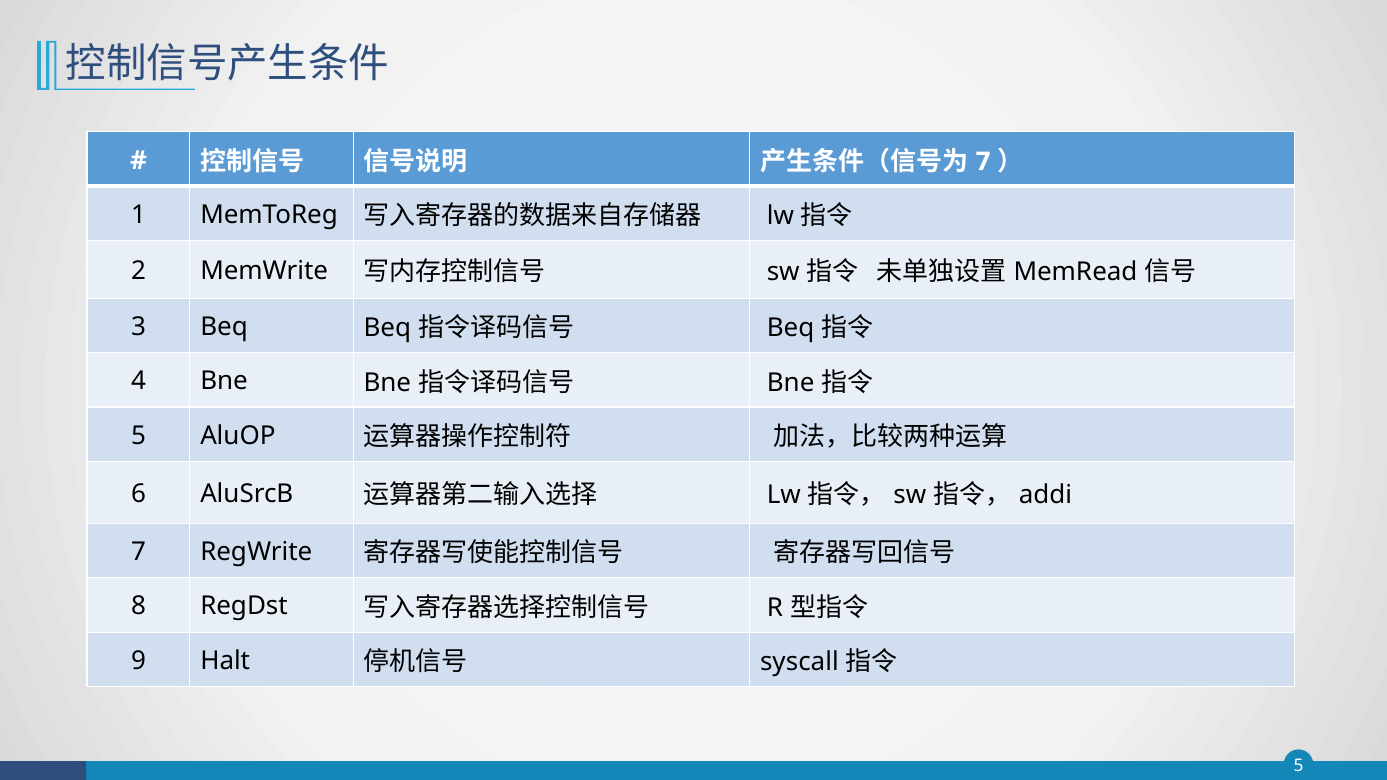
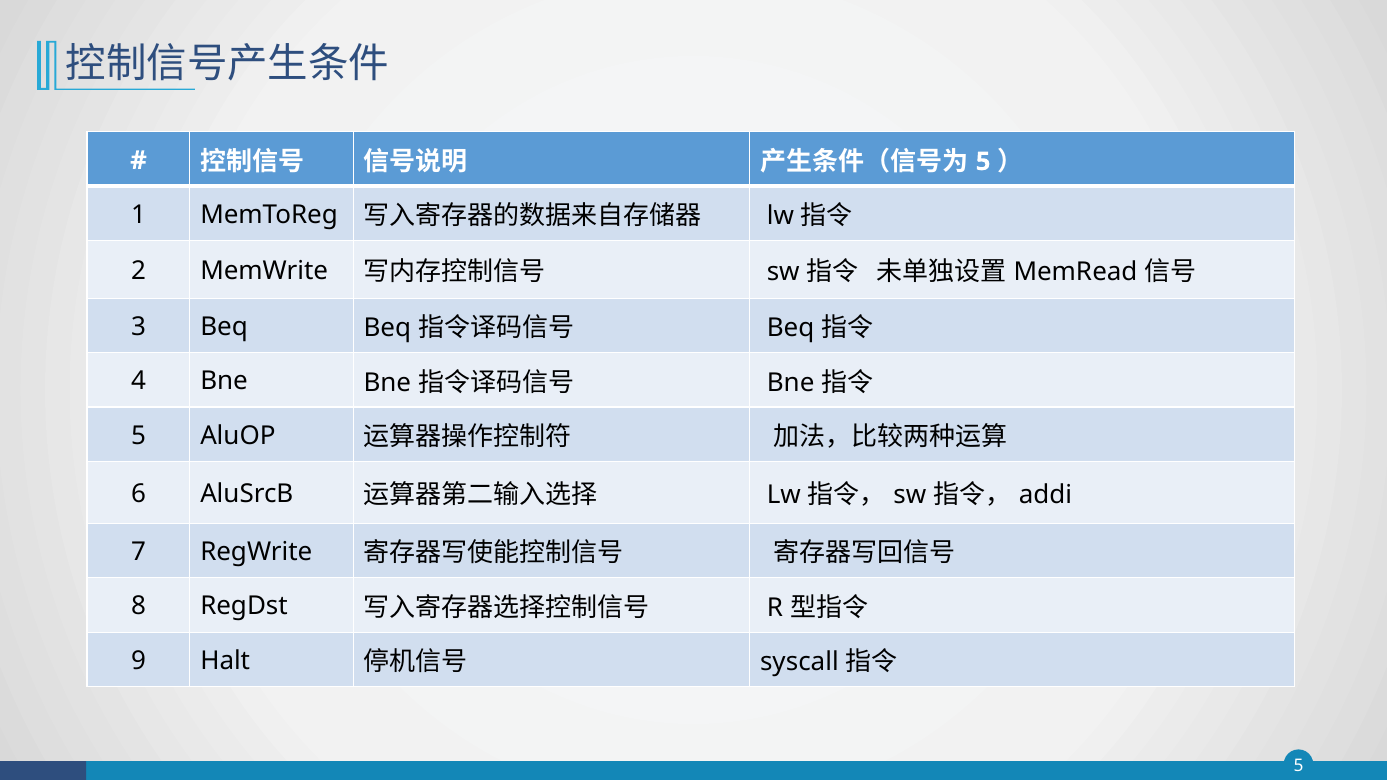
7 at (983, 162): 7 -> 5
